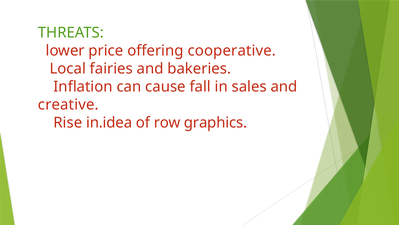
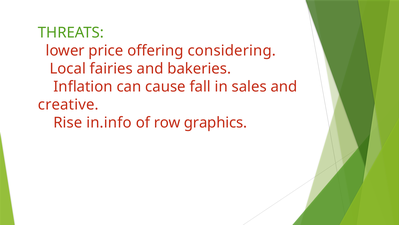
cooperative: cooperative -> considering
in.idea: in.idea -> in.info
